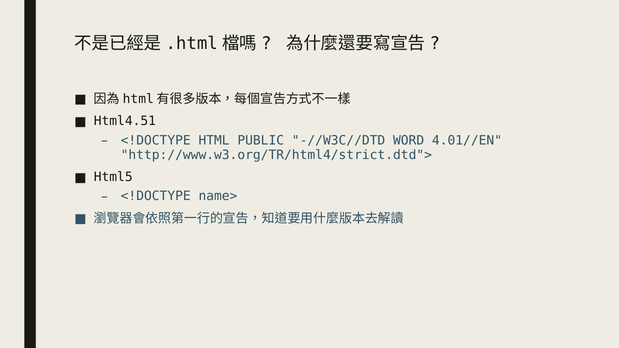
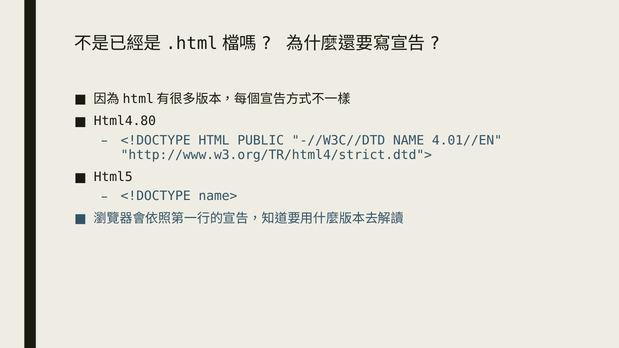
Html4.51: Html4.51 -> Html4.80
WORD: WORD -> NAME
